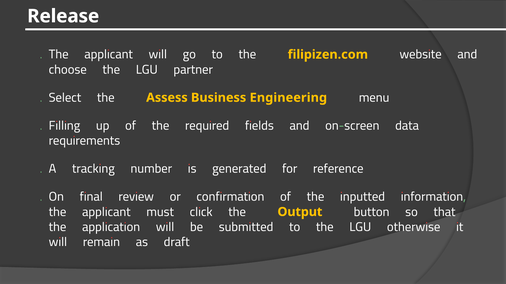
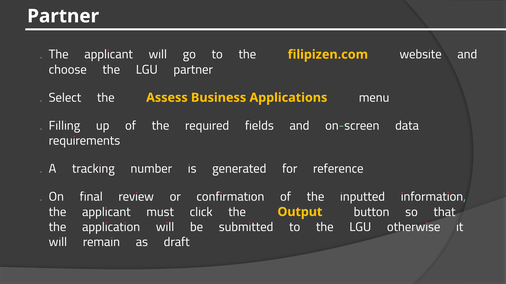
Release at (63, 16): Release -> Partner
Engineering: Engineering -> Applications
